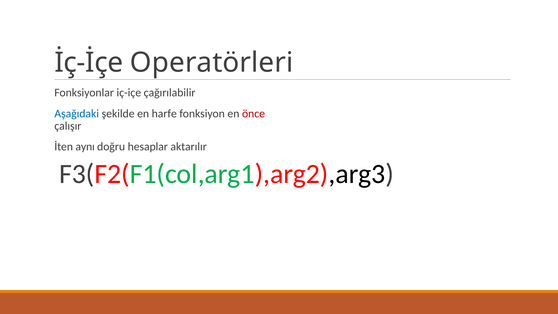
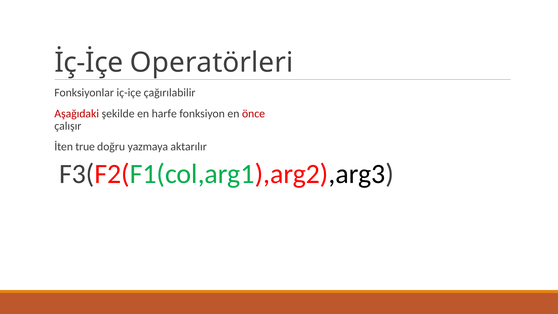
Aşağıdaki colour: blue -> red
aynı: aynı -> true
hesaplar: hesaplar -> yazmaya
